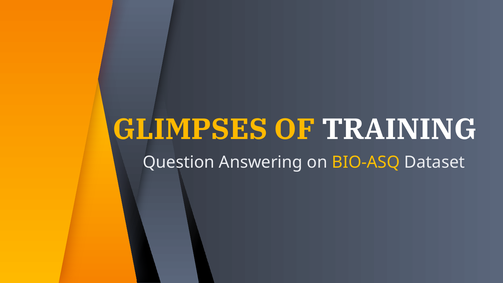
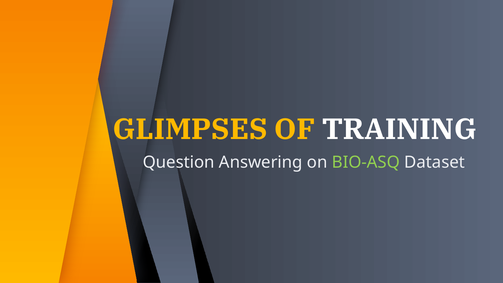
BIO-ASQ colour: yellow -> light green
